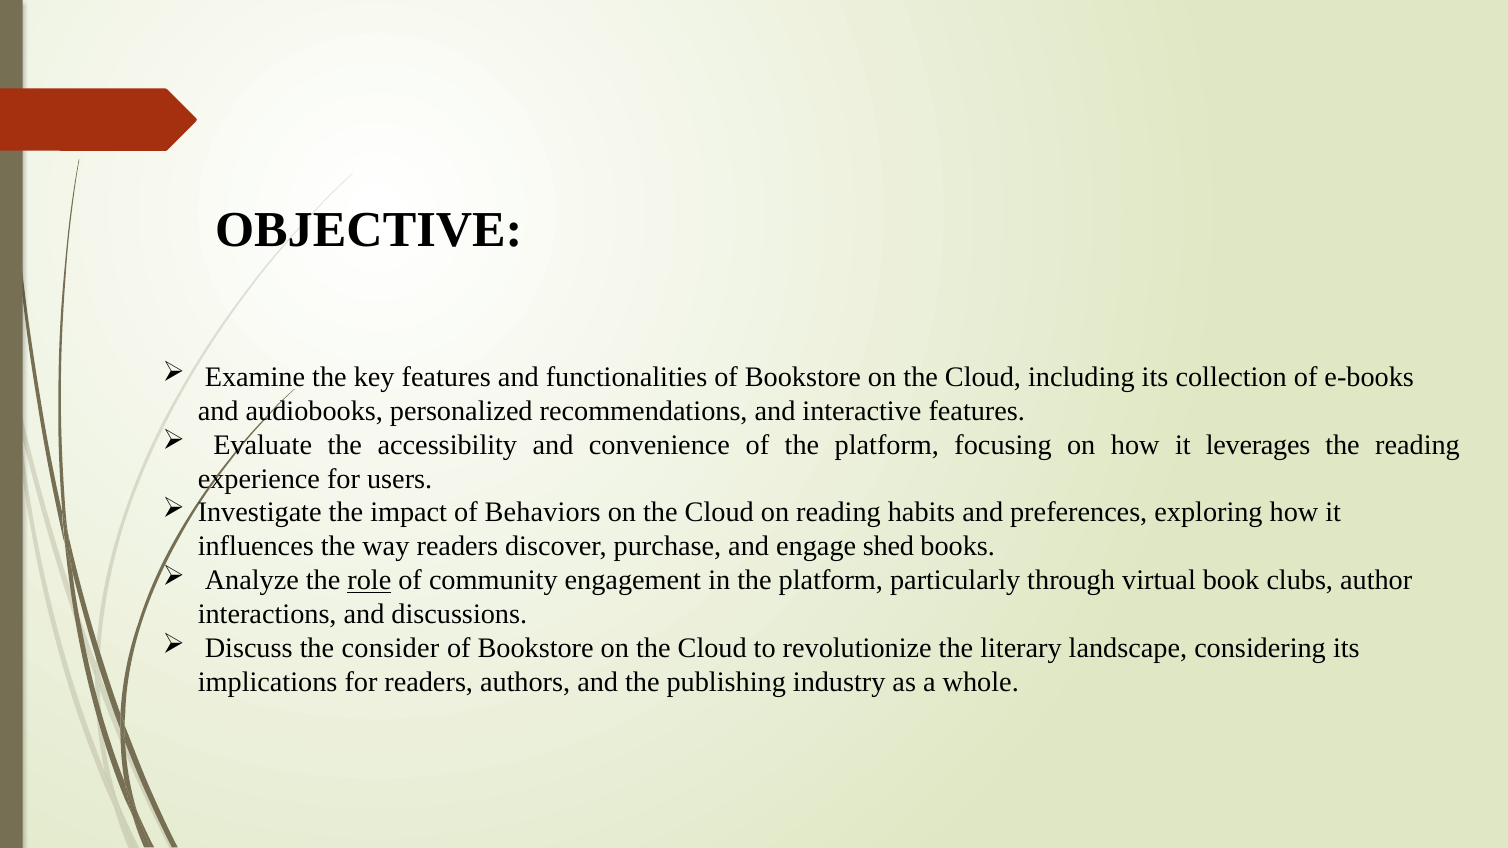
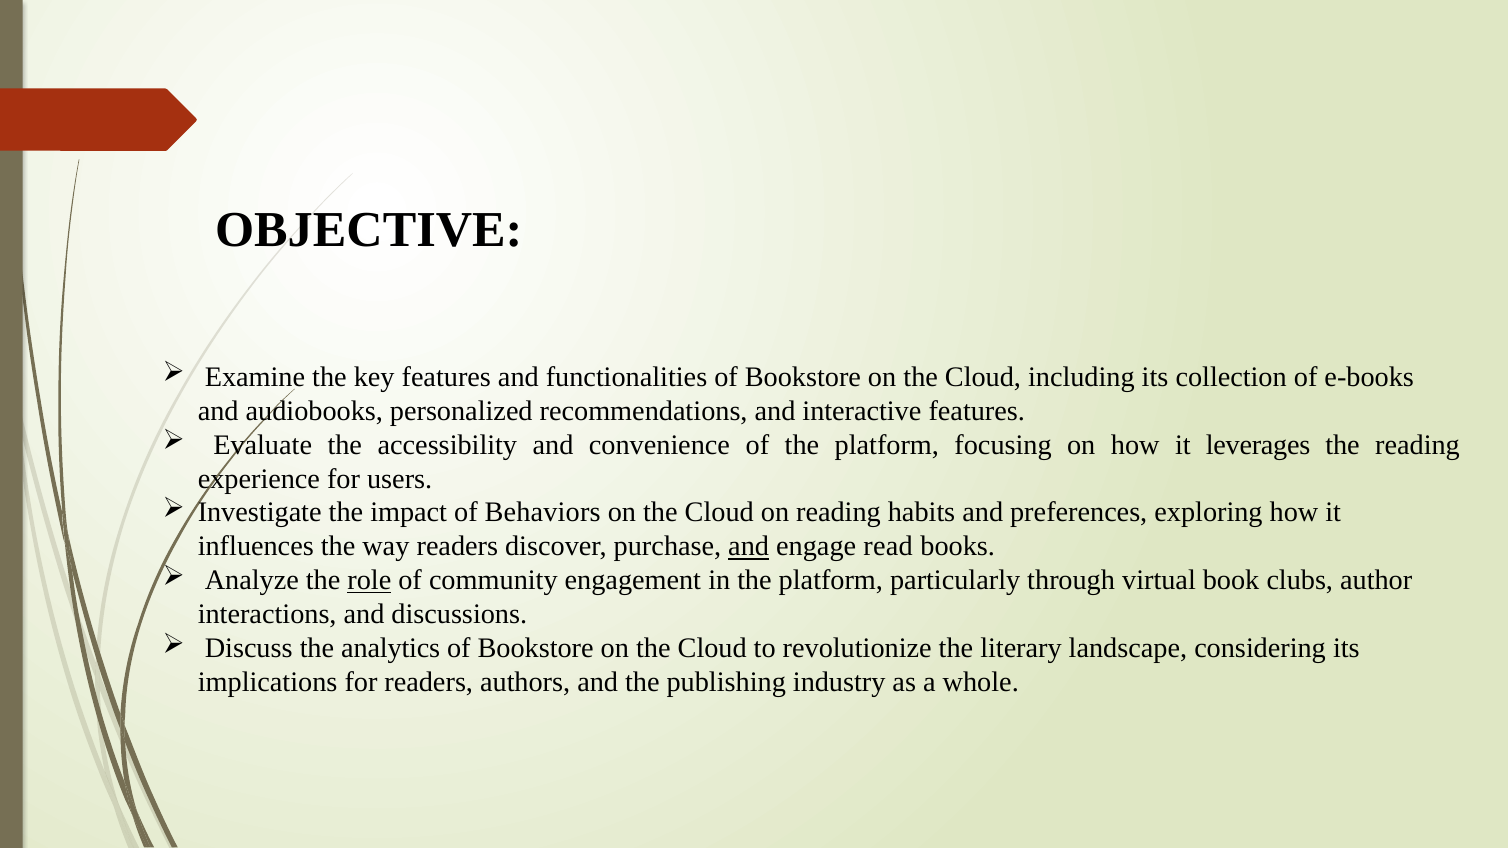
and at (749, 547) underline: none -> present
shed: shed -> read
consider: consider -> analytics
